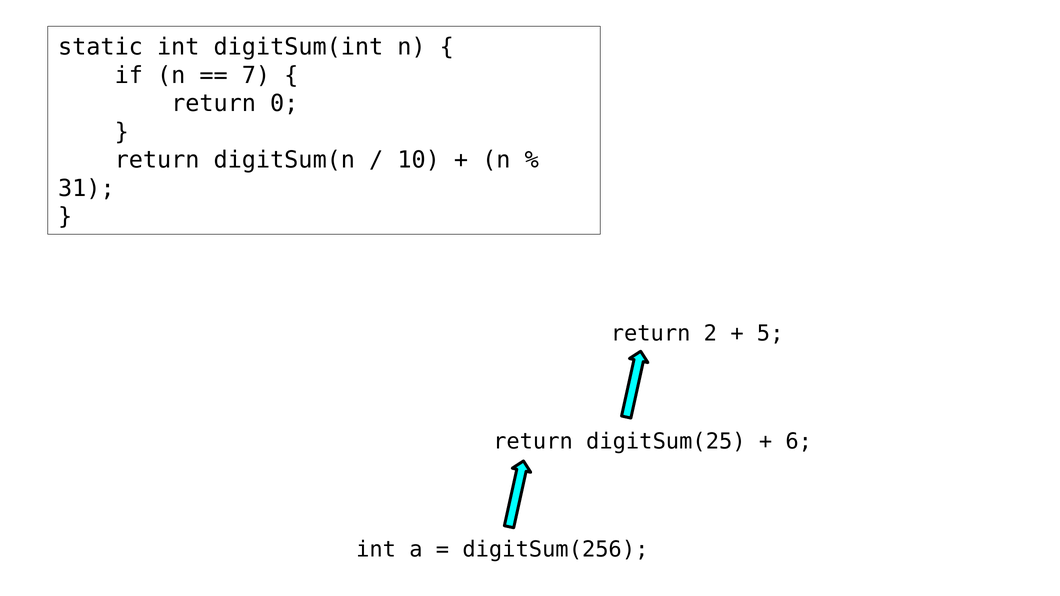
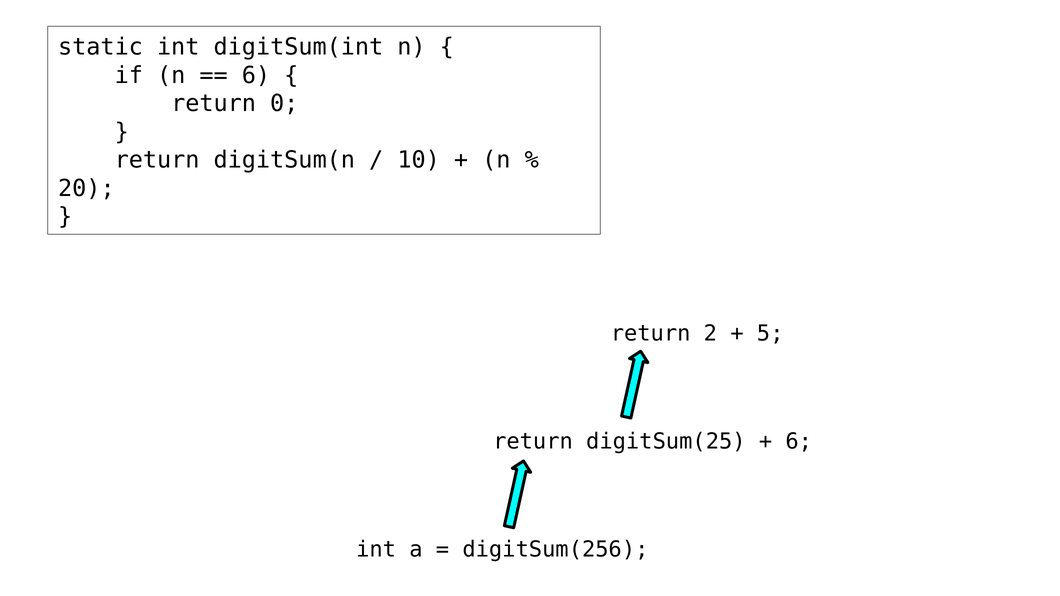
7 at (256, 75): 7 -> 6
31: 31 -> 20
